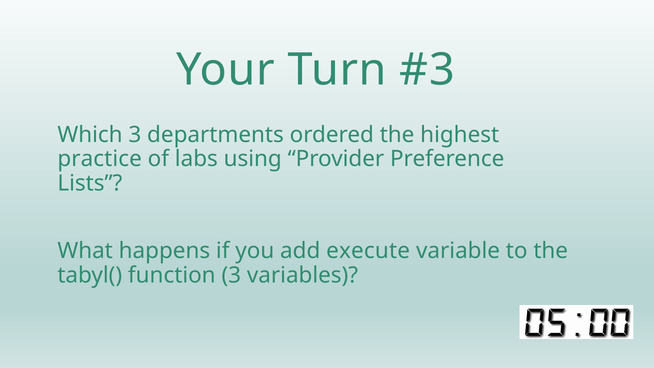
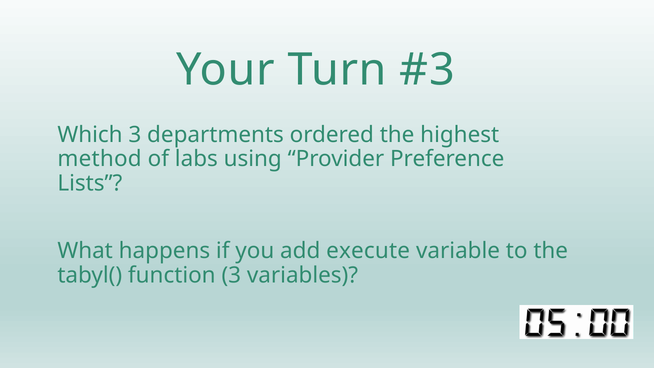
practice: practice -> method
